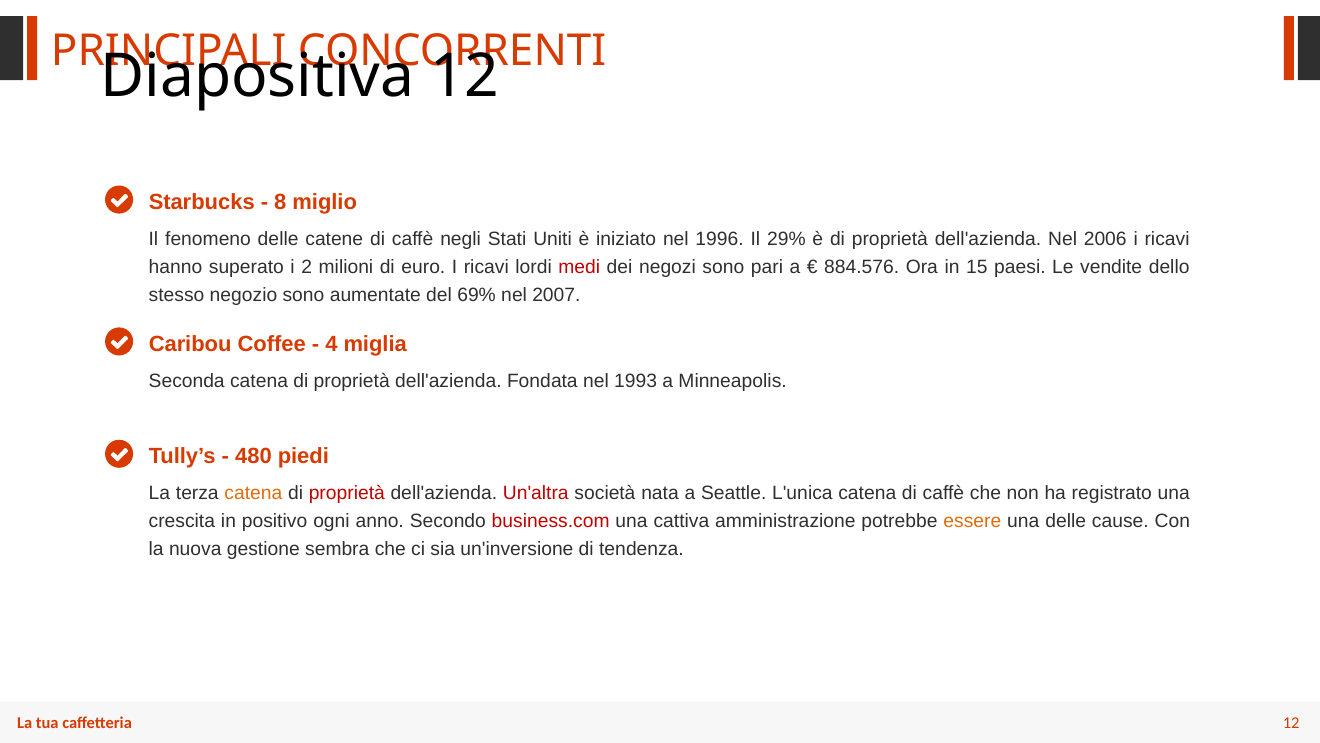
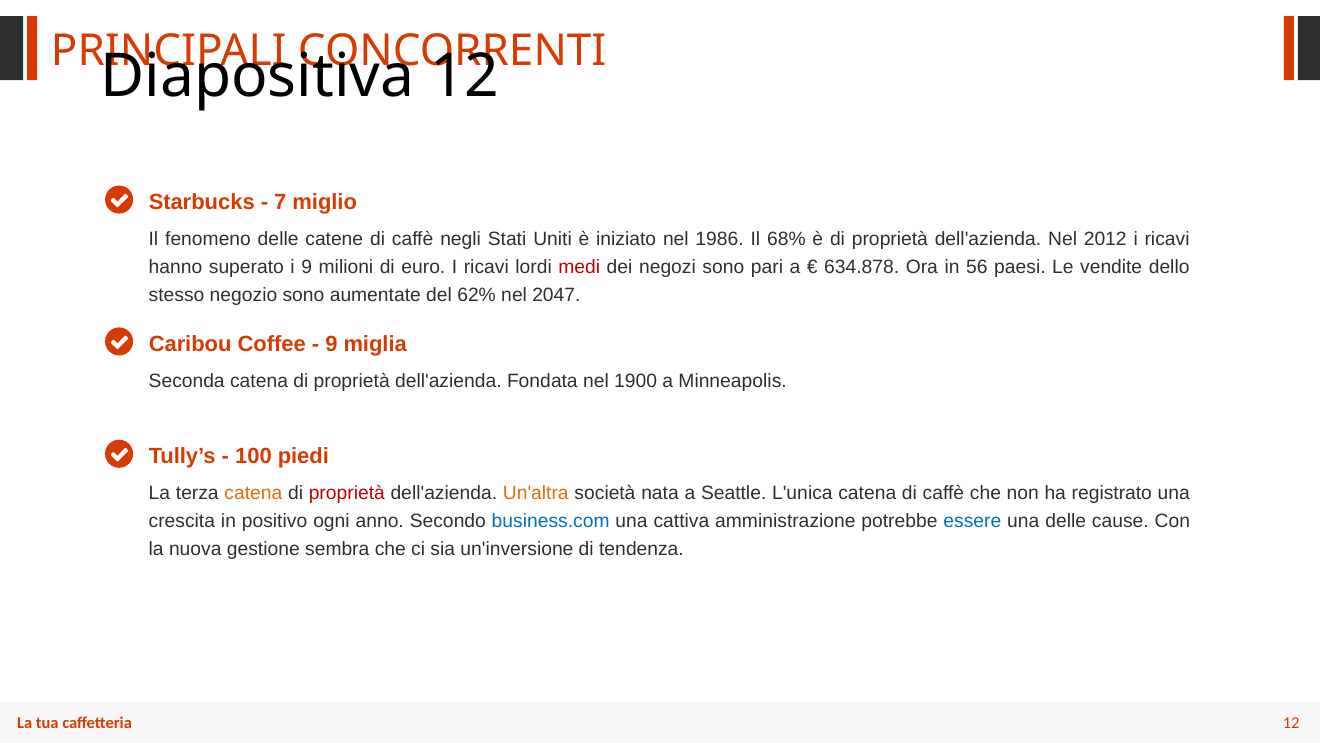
8: 8 -> 7
1996: 1996 -> 1986
29%: 29% -> 68%
2006: 2006 -> 2012
i 2: 2 -> 9
884.576: 884.576 -> 634.878
15: 15 -> 56
69%: 69% -> 62%
2007: 2007 -> 2047
4 at (331, 344): 4 -> 9
1993: 1993 -> 1900
480: 480 -> 100
Un'altra colour: red -> orange
business.com colour: red -> blue
essere colour: orange -> blue
